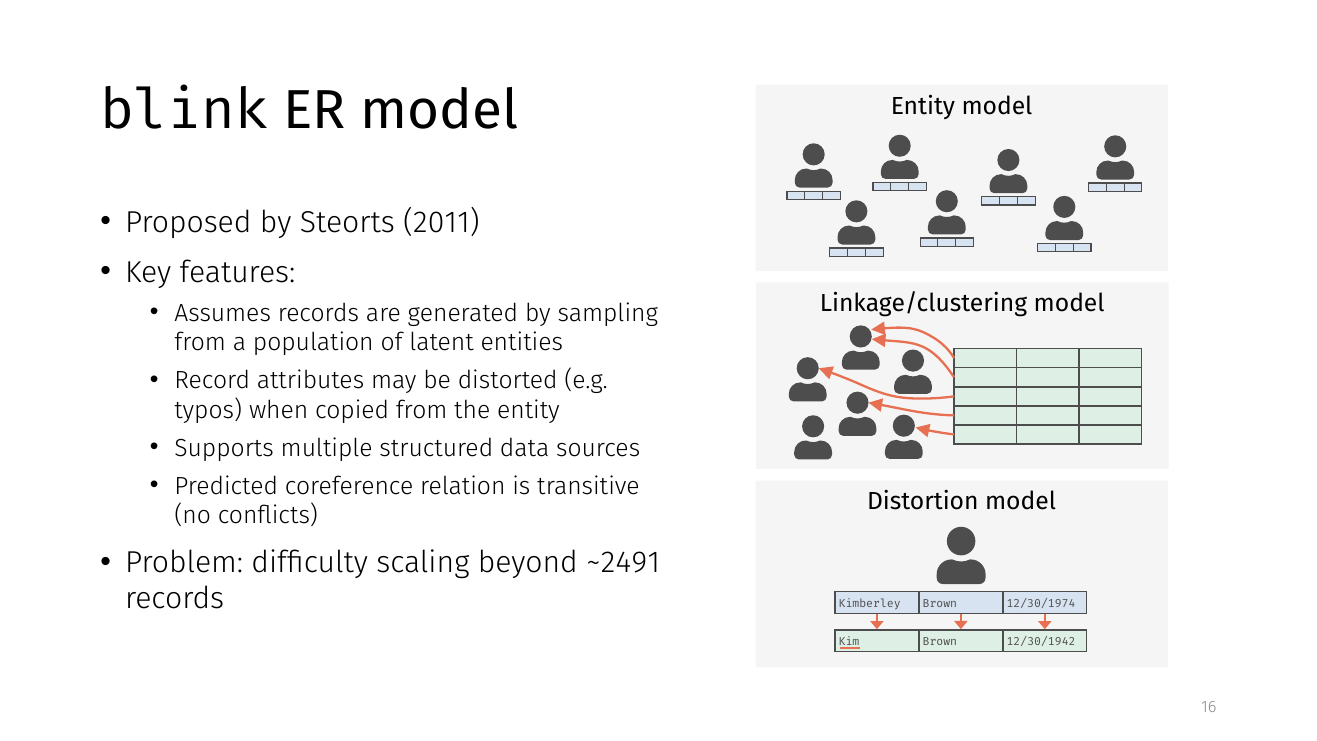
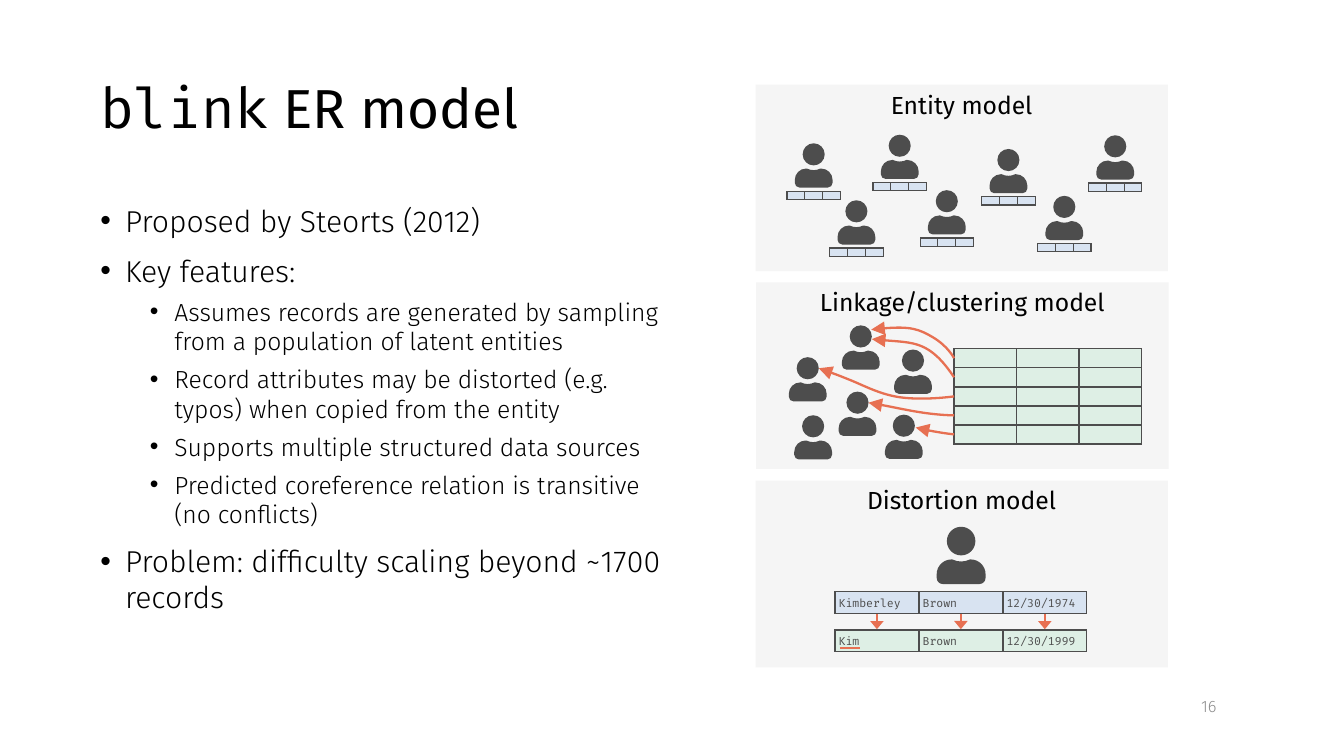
2011: 2011 -> 2012
~2491: ~2491 -> ~1700
12/30/1942: 12/30/1942 -> 12/30/1999
